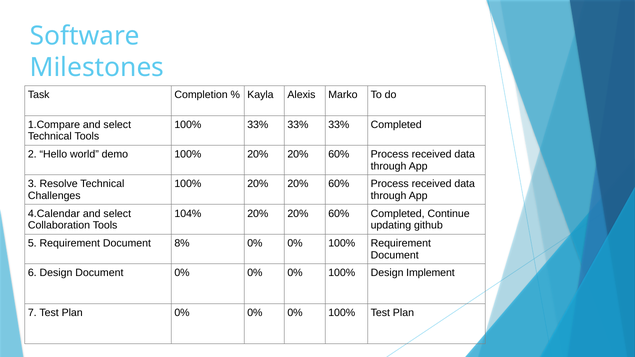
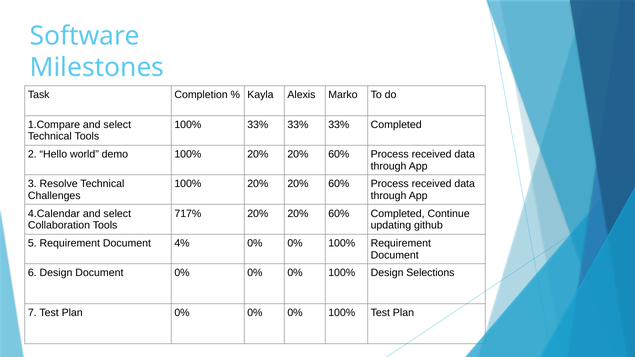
104%: 104% -> 717%
8%: 8% -> 4%
Implement: Implement -> Selections
